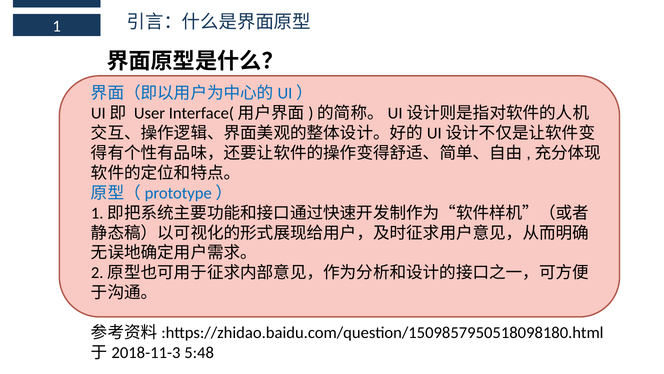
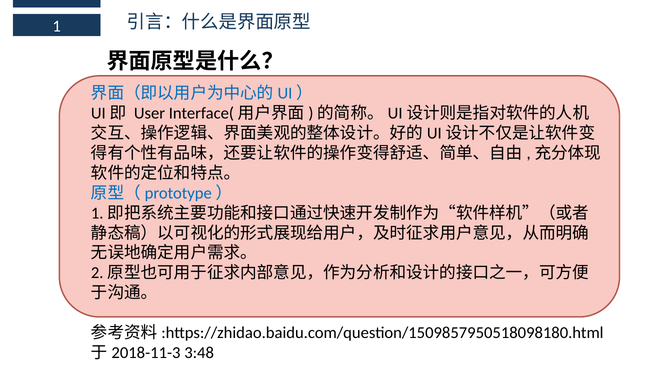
5:48: 5:48 -> 3:48
